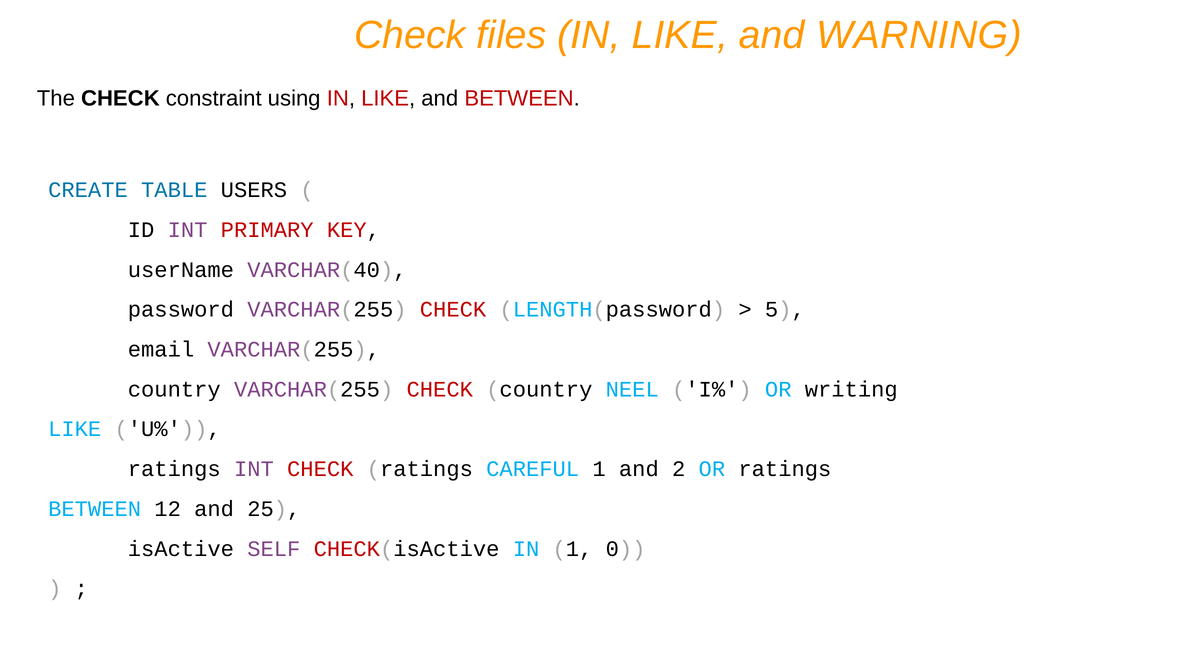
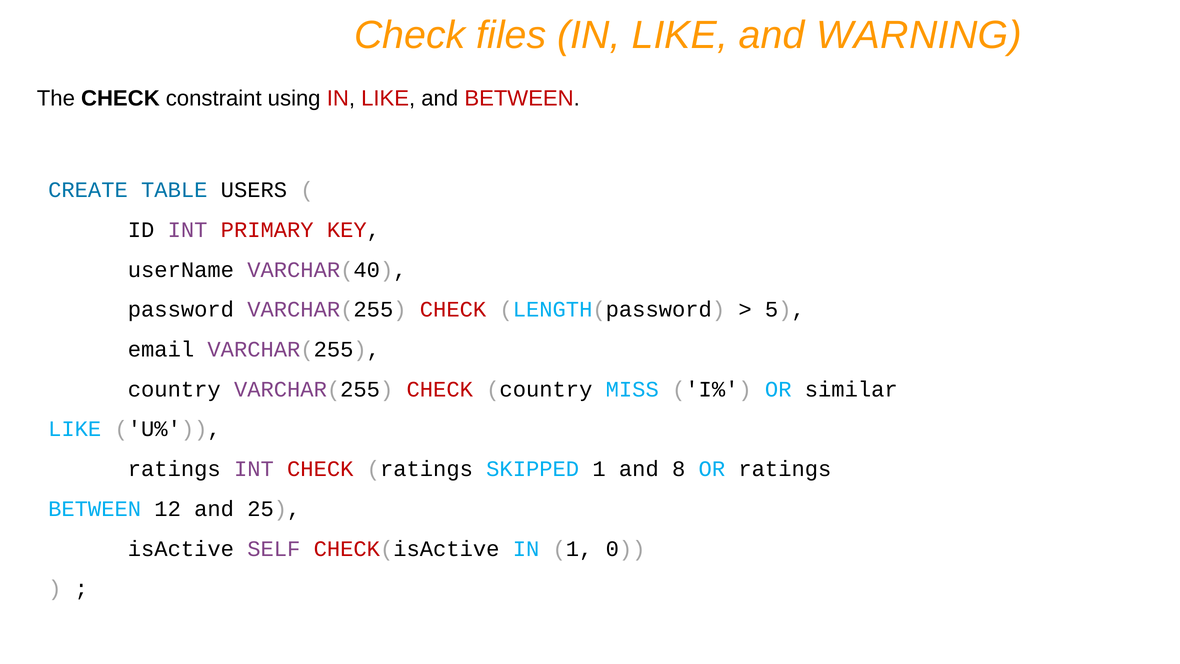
NEEL: NEEL -> MISS
writing: writing -> similar
CAREFUL: CAREFUL -> SKIPPED
2: 2 -> 8
